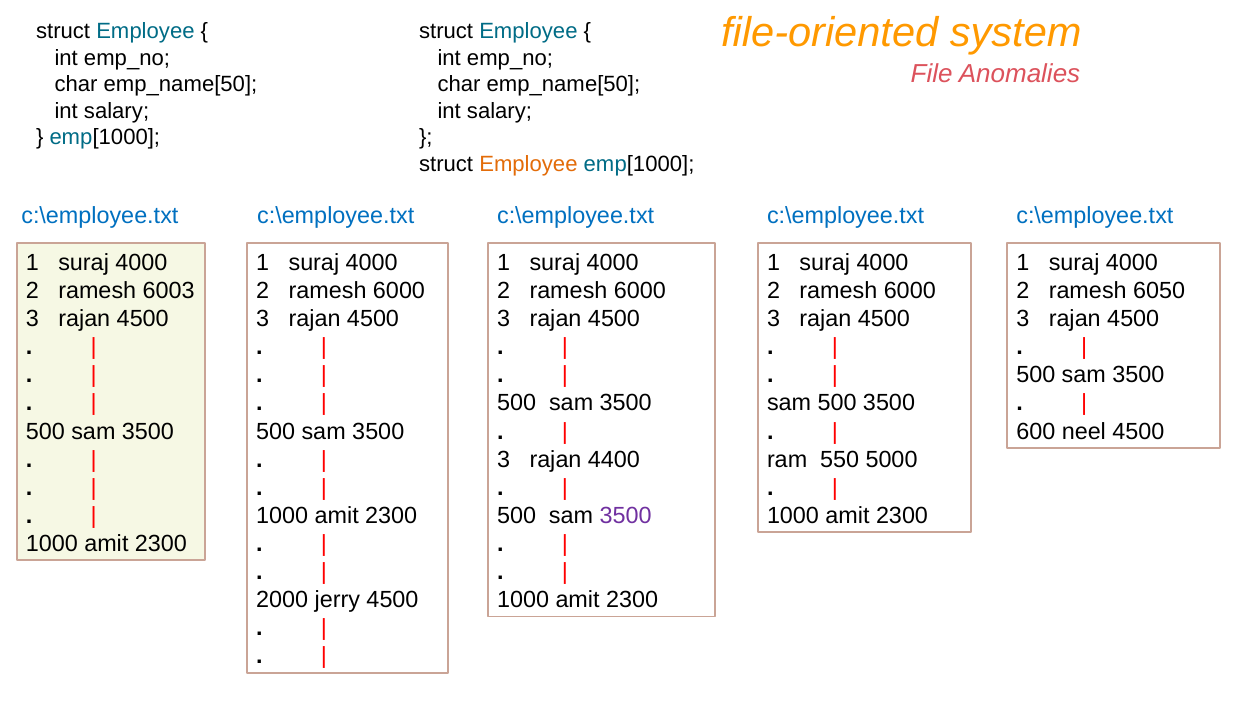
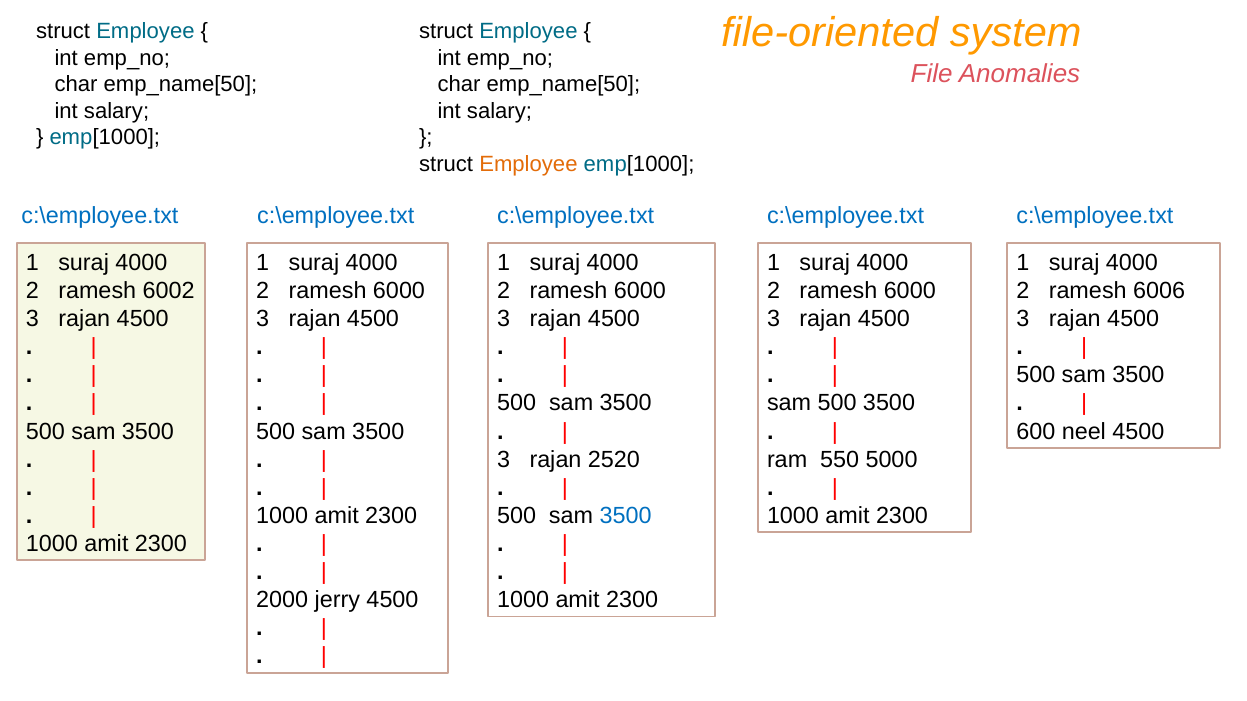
6003: 6003 -> 6002
6050: 6050 -> 6006
4400: 4400 -> 2520
3500 at (626, 516) colour: purple -> blue
